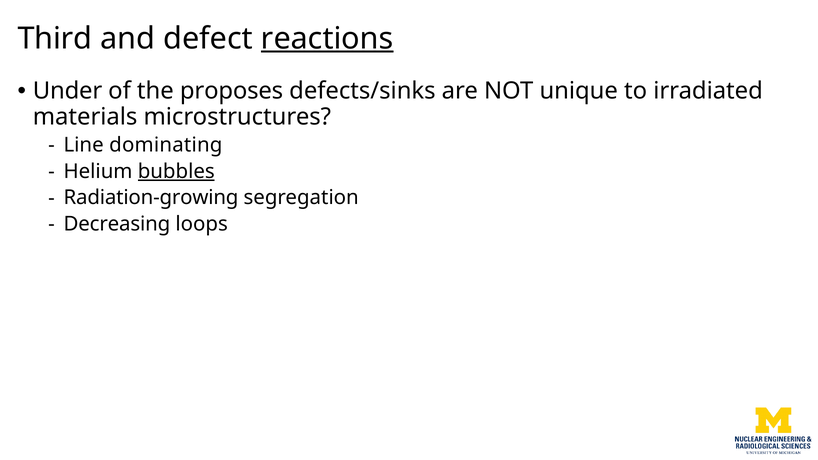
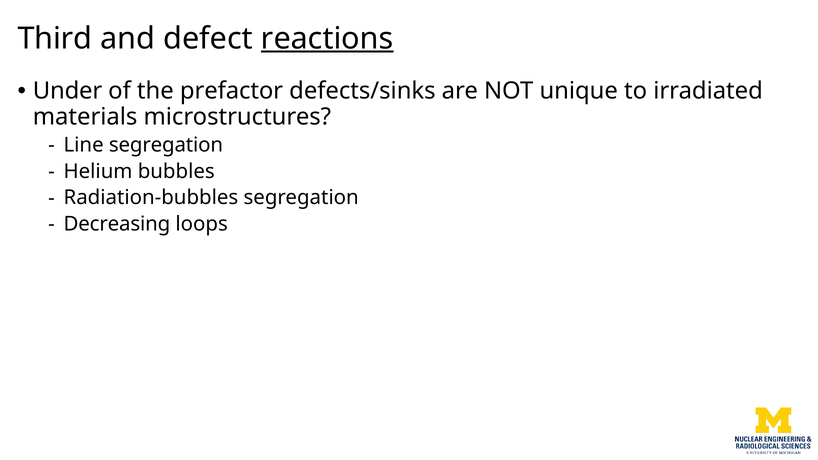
proposes: proposes -> prefactor
Line dominating: dominating -> segregation
bubbles underline: present -> none
Radiation-growing: Radiation-growing -> Radiation-bubbles
